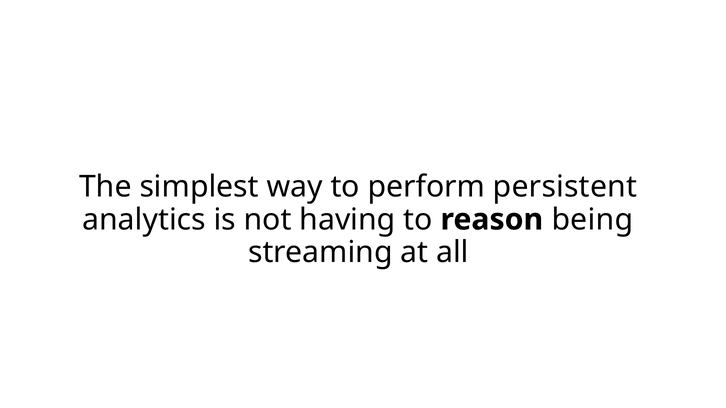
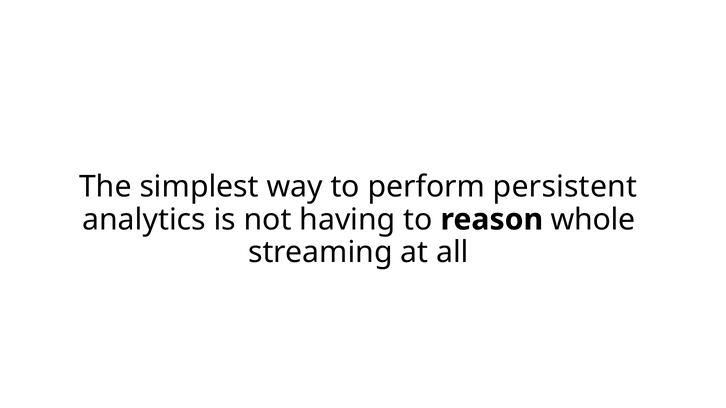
being: being -> whole
